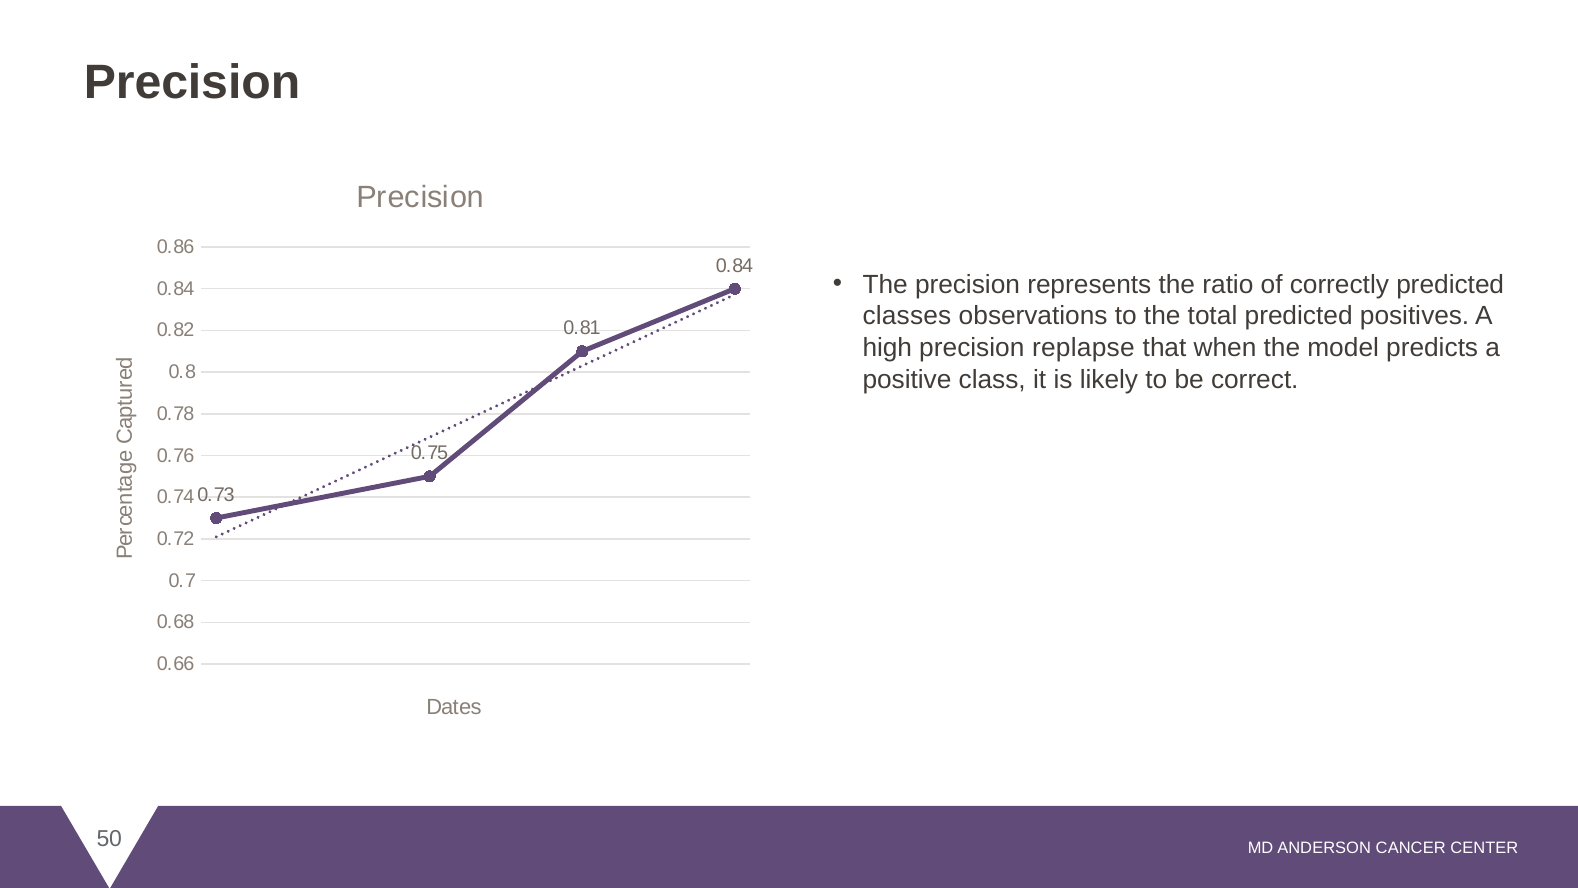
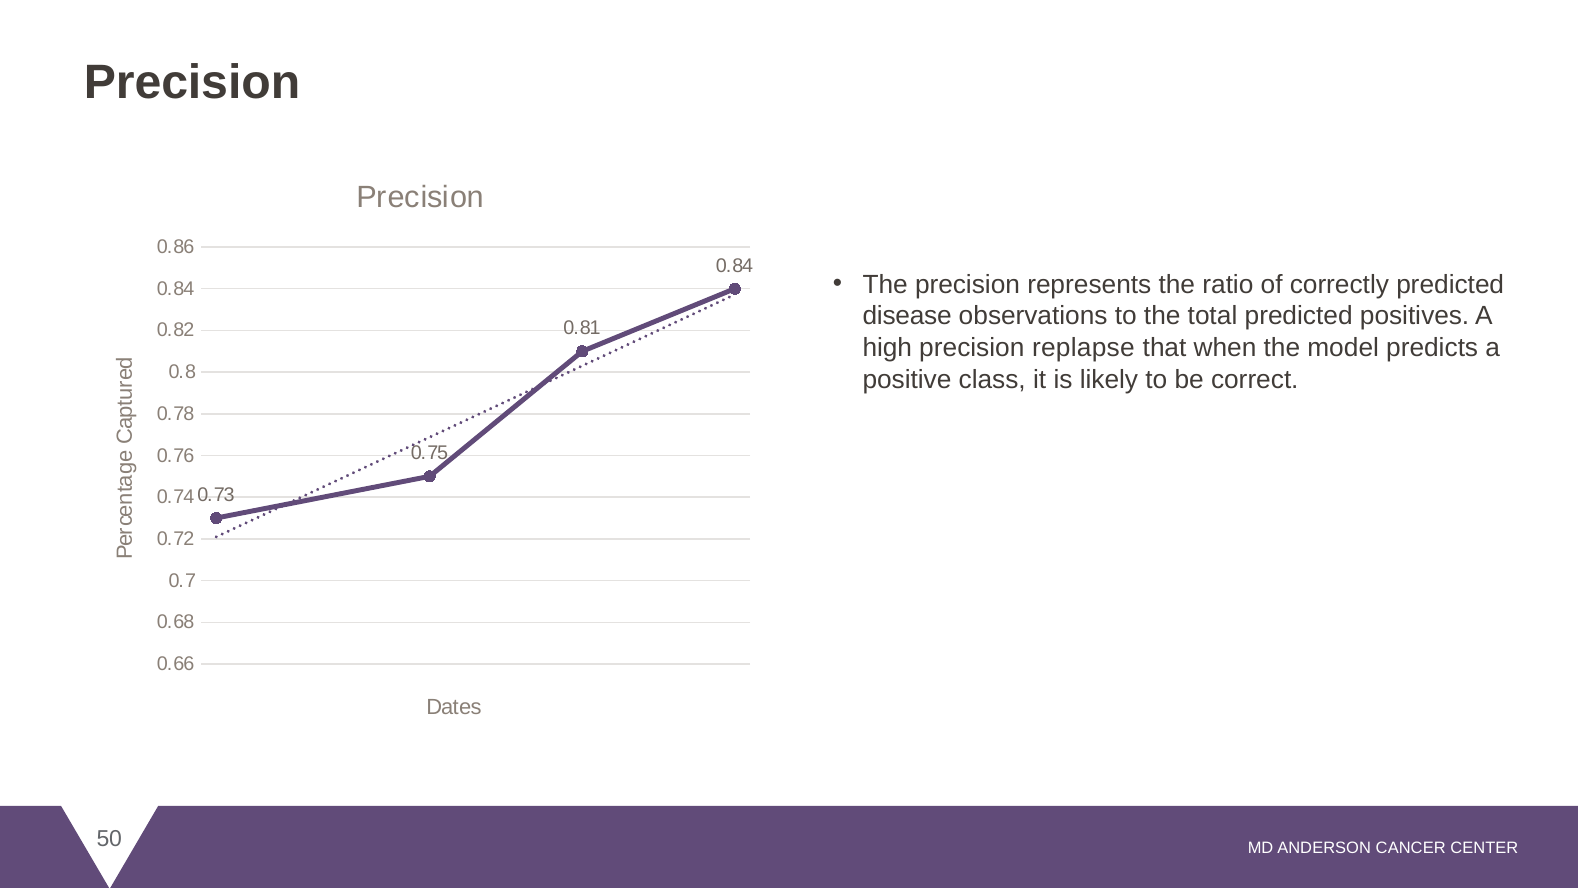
classes: classes -> disease
